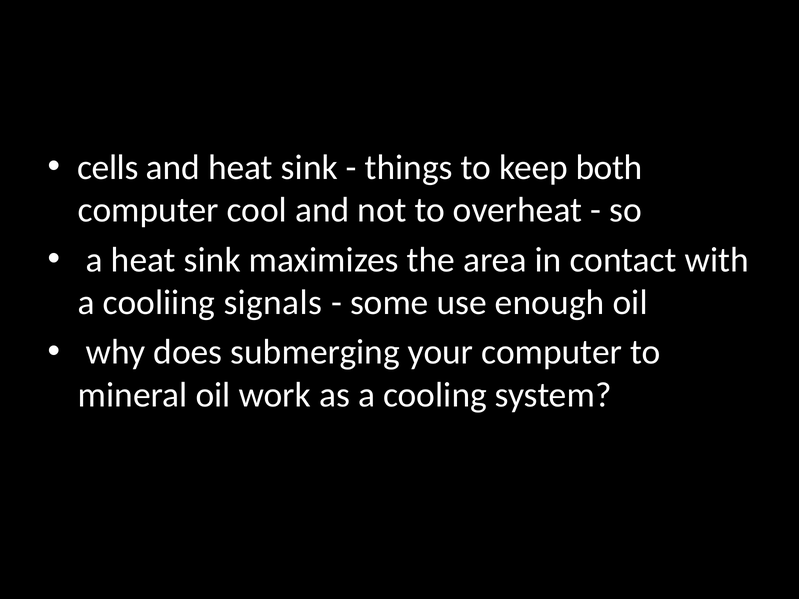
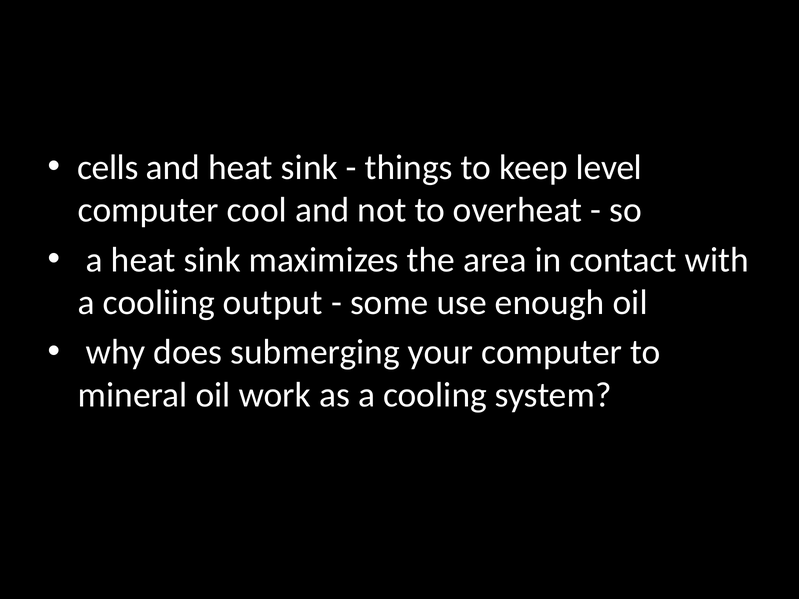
both: both -> level
signals: signals -> output
